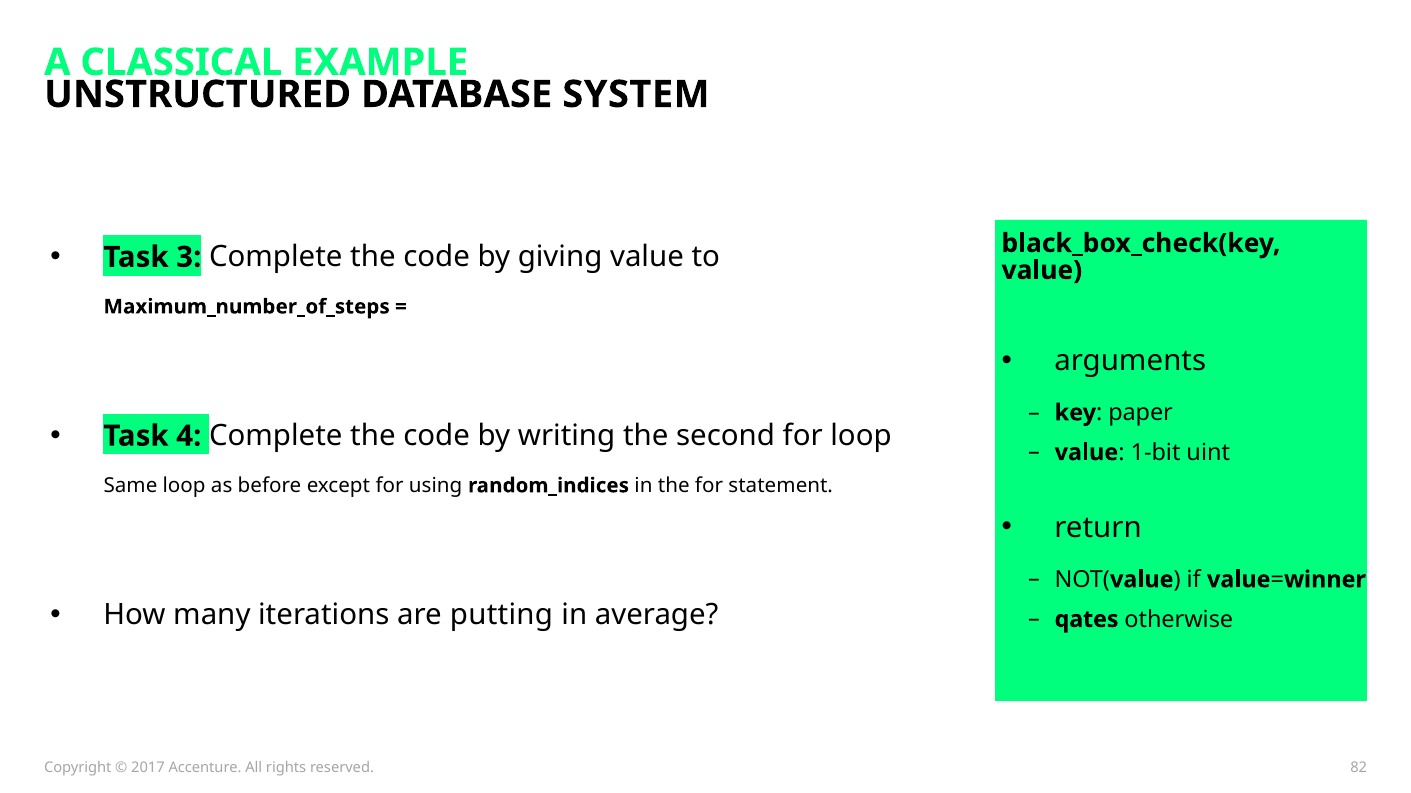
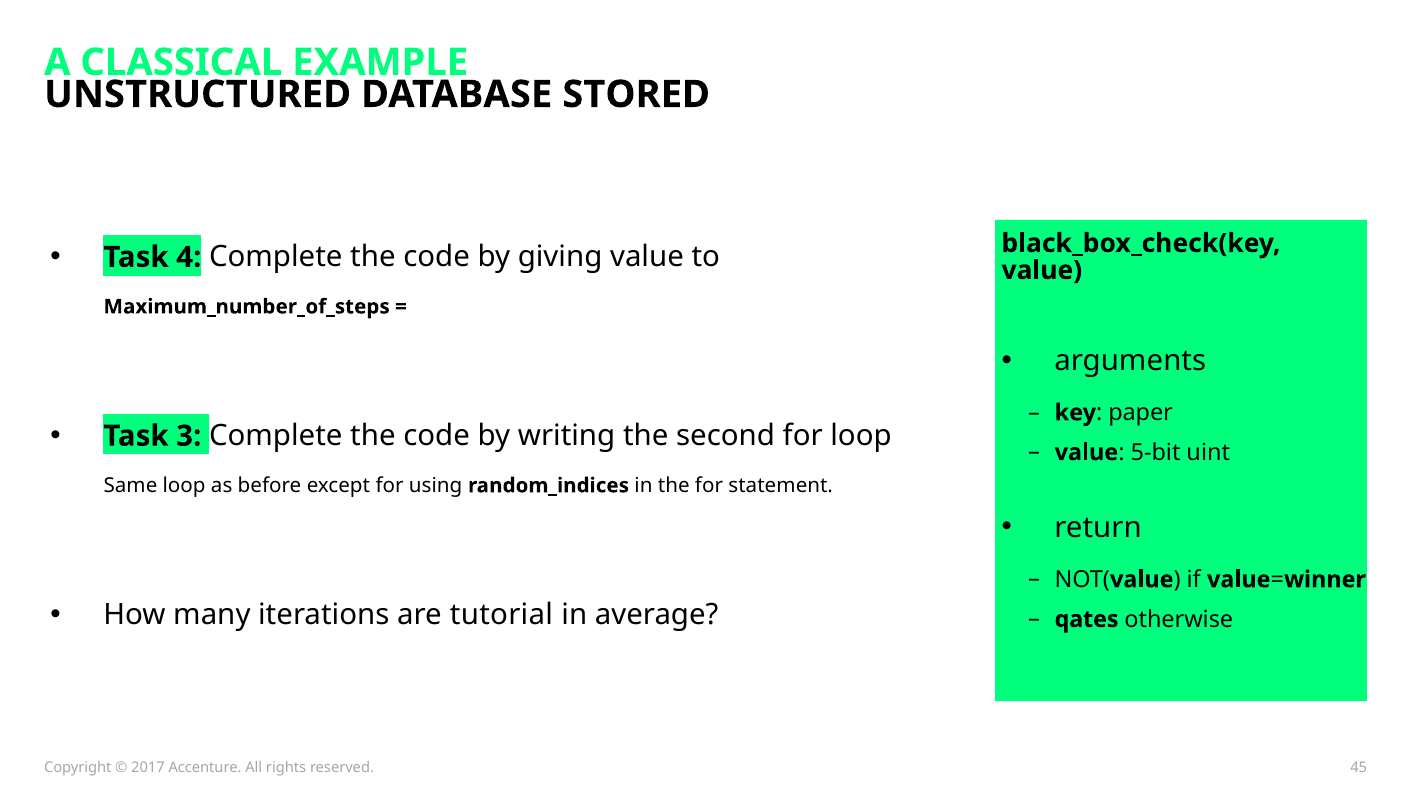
SYSTEM: SYSTEM -> STORED
3: 3 -> 4
4: 4 -> 3
1-bit: 1-bit -> 5-bit
putting: putting -> tutorial
82: 82 -> 45
